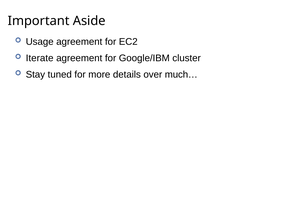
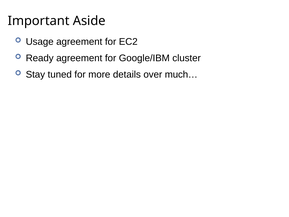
Iterate: Iterate -> Ready
